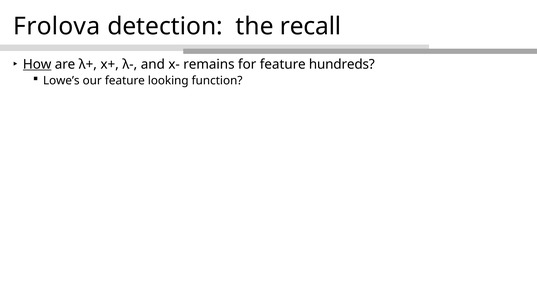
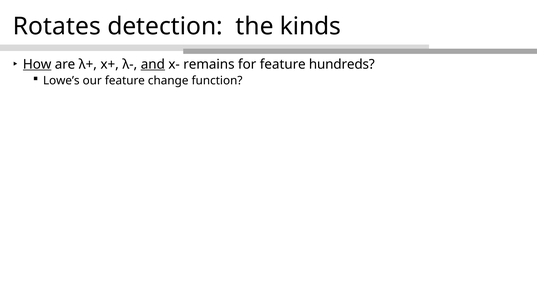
Frolova: Frolova -> Rotates
recall: recall -> kinds
and underline: none -> present
looking: looking -> change
